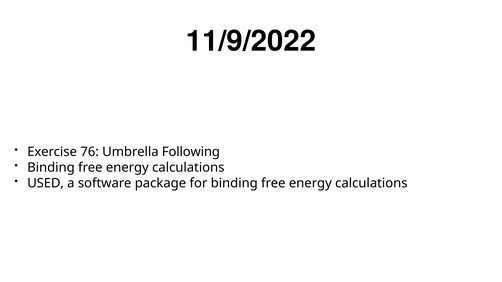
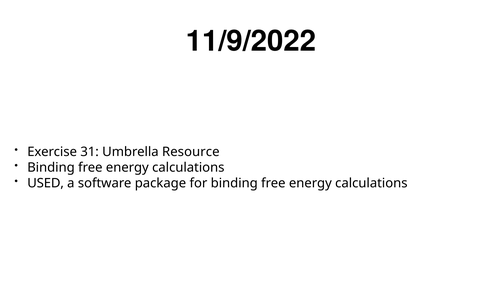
76: 76 -> 31
Following: Following -> Resource
